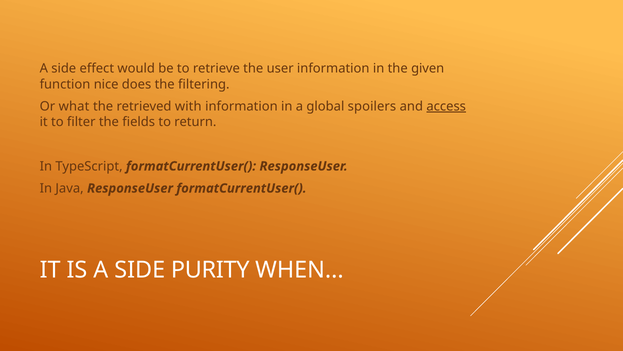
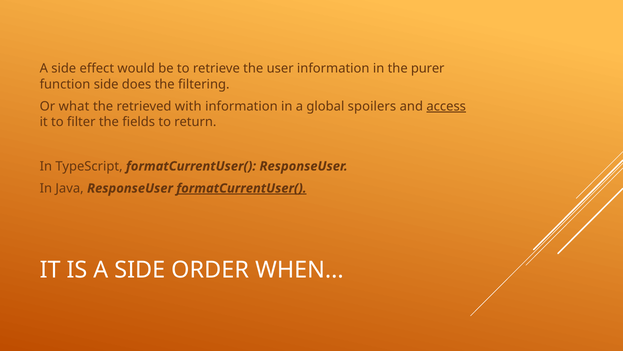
given: given -> purer
function nice: nice -> side
formatCurrentUser( at (241, 188) underline: none -> present
PURITY: PURITY -> ORDER
